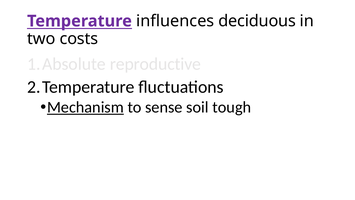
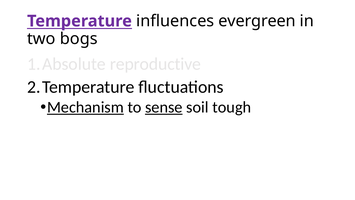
deciduous: deciduous -> evergreen
costs: costs -> bogs
sense underline: none -> present
